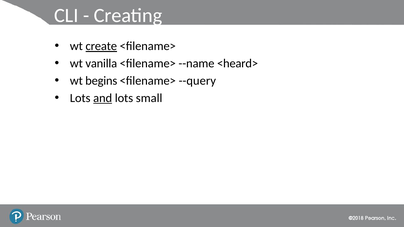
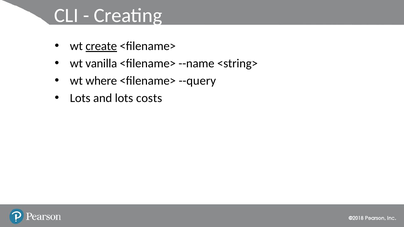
<heard>: <heard> -> <string>
begins: begins -> where
and underline: present -> none
small: small -> costs
